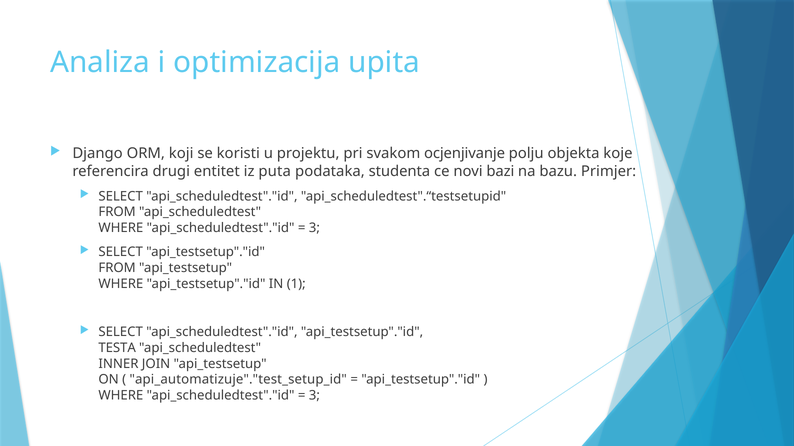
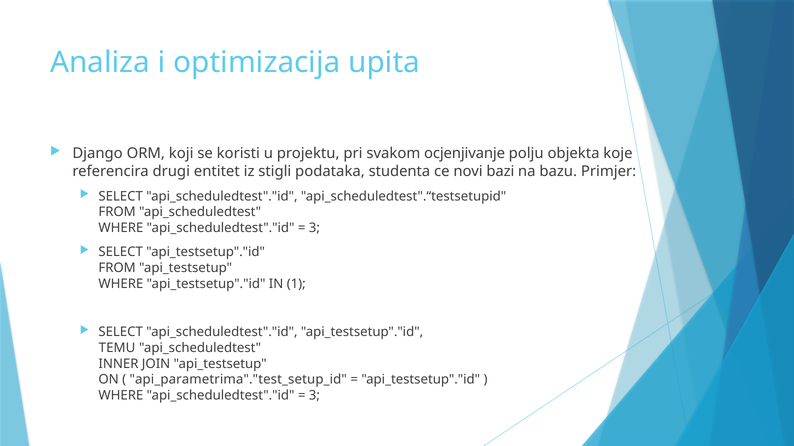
puta: puta -> stigli
TESTA: TESTA -> TEMU
api_automatizuje"."test_setup_id: api_automatizuje"."test_setup_id -> api_parametrima"."test_setup_id
